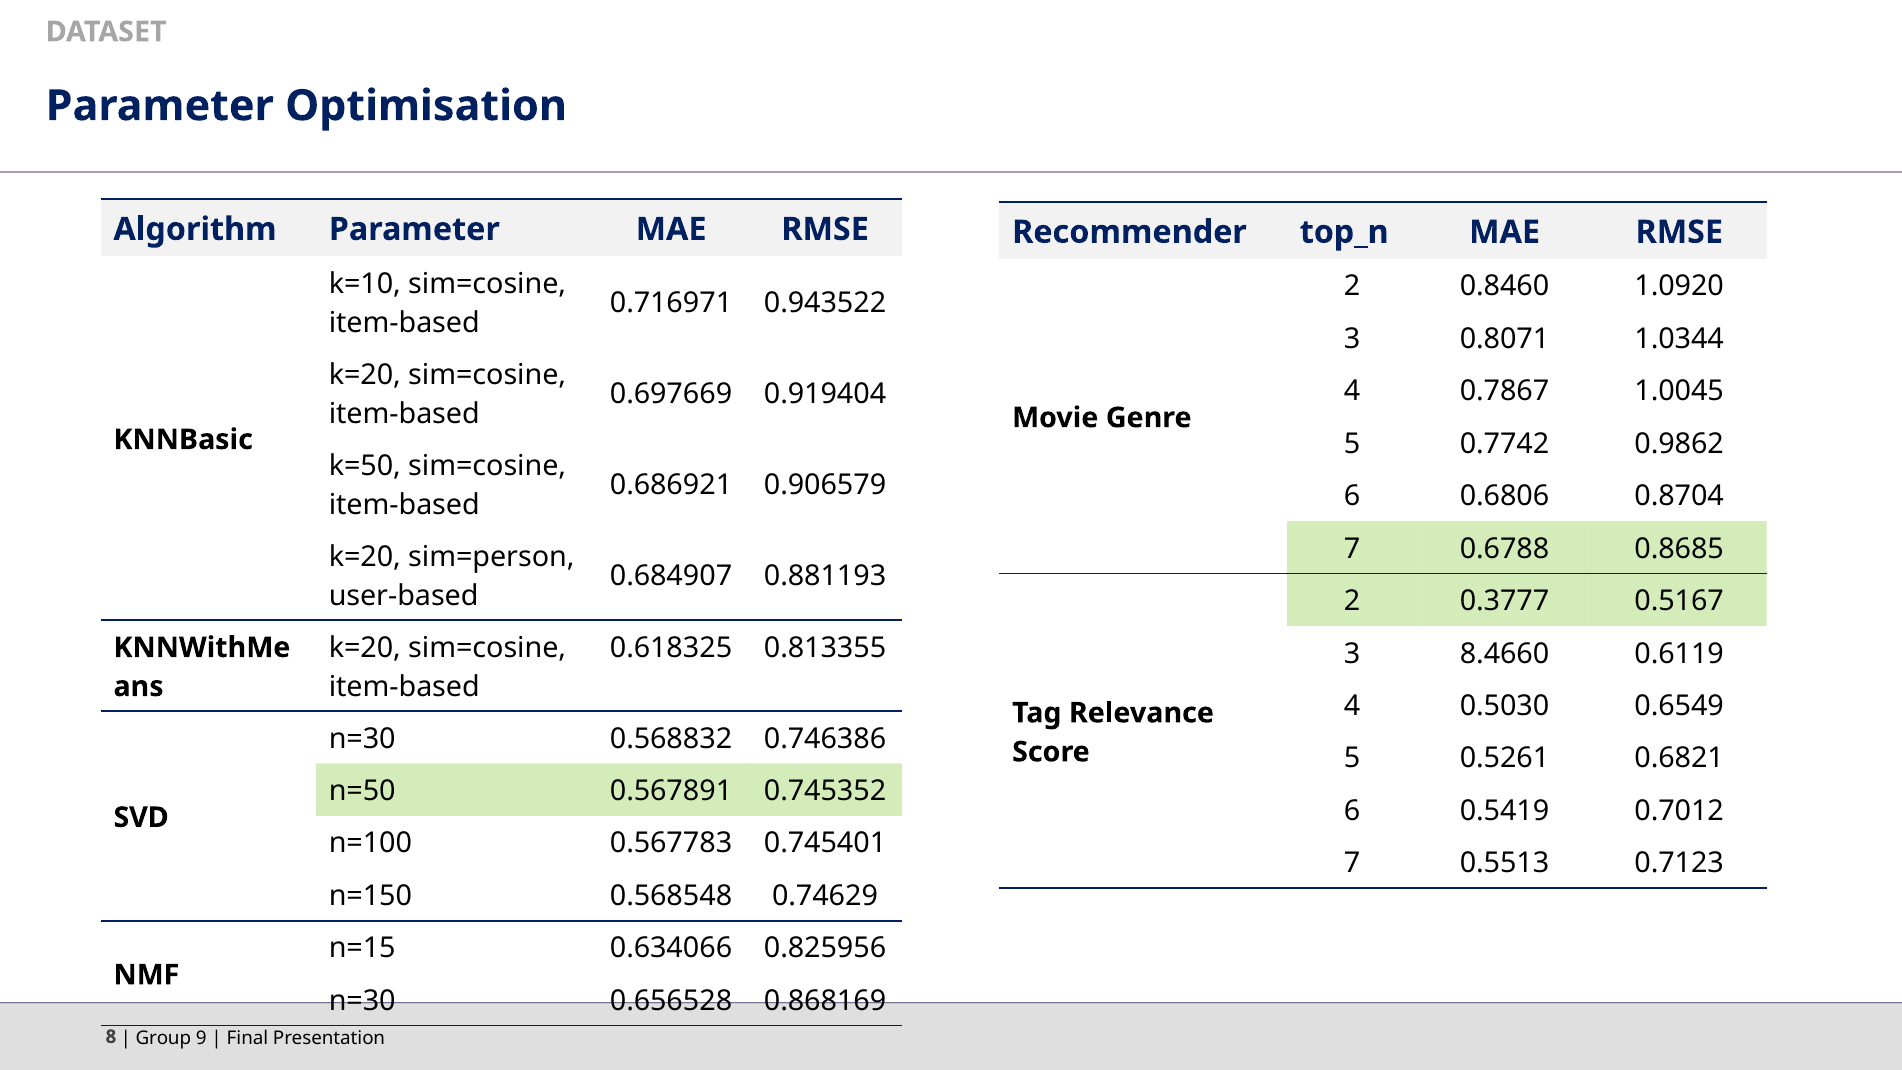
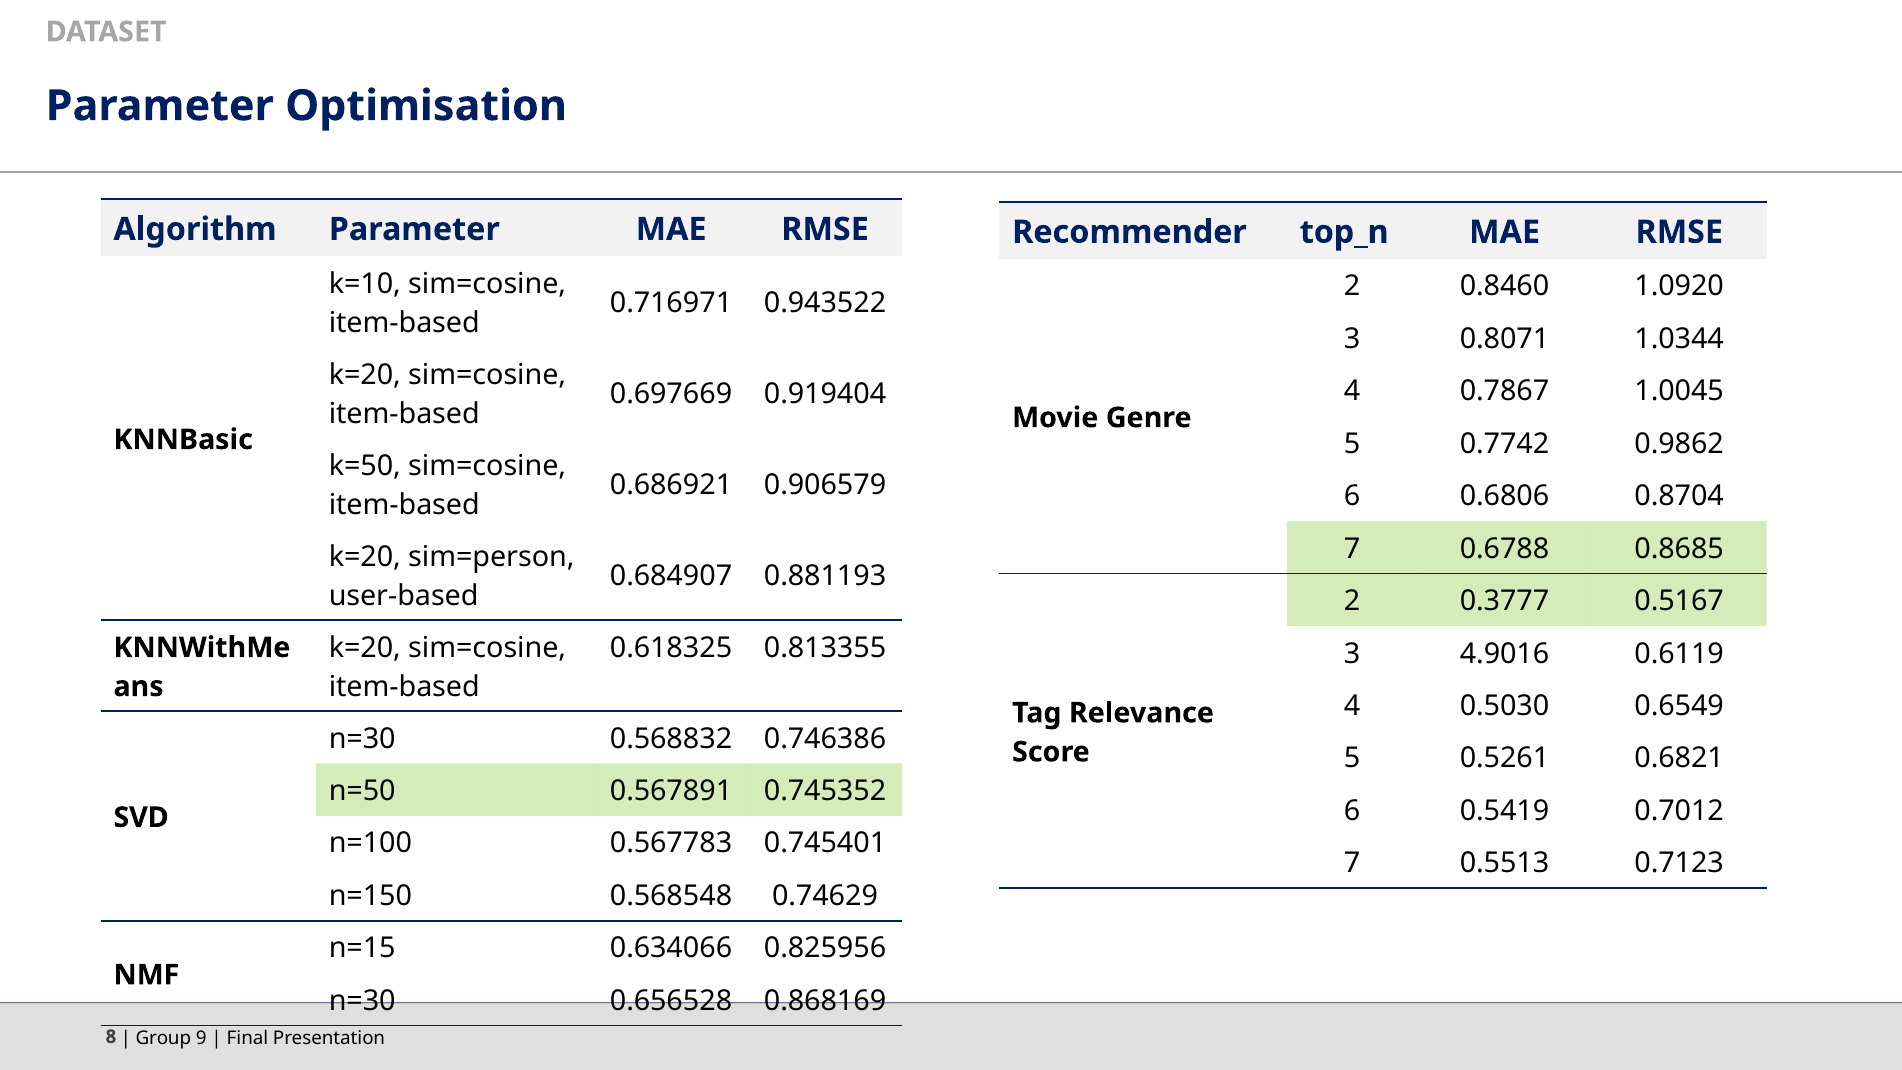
8.4660: 8.4660 -> 4.9016
